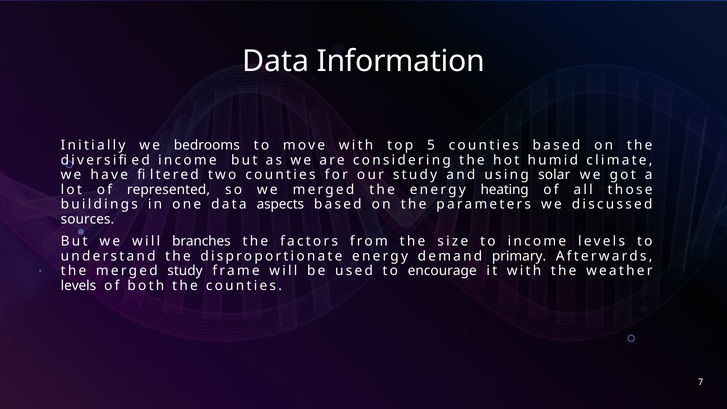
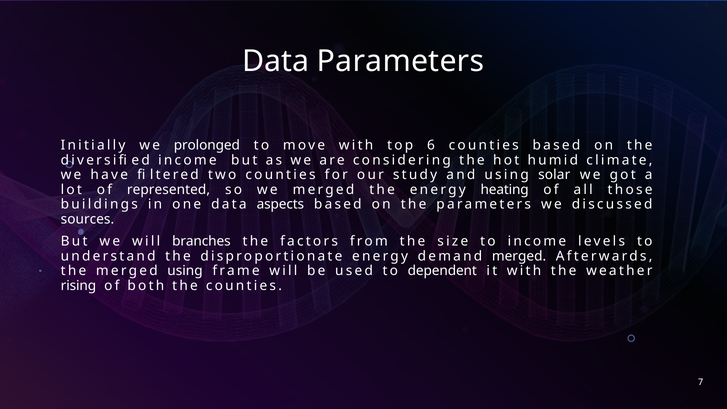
Data Information: Information -> Parameters
bedrooms: bedrooms -> prolonged
5: 5 -> 6
demand primary: primary -> merged
merged study: study -> using
encourage: encourage -> dependent
levels at (78, 286): levels -> rising
